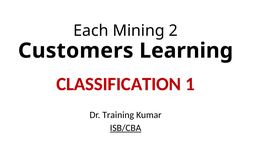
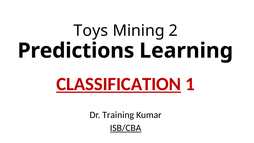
Each: Each -> Toys
Customers: Customers -> Predictions
CLASSIFICATION underline: none -> present
